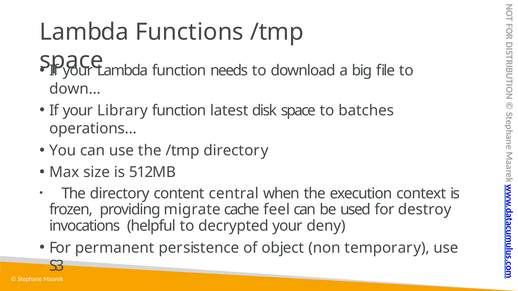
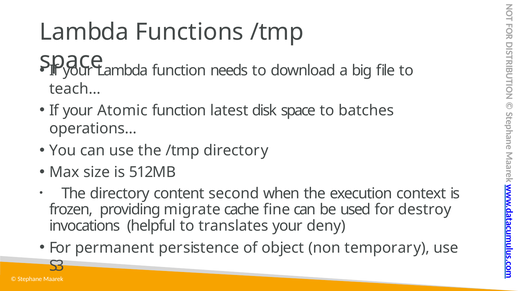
down…: down… -> teach…
Library: Library -> Atomic
central: central -> second
feel: feel -> fine
decrypted: decrypted -> translates
